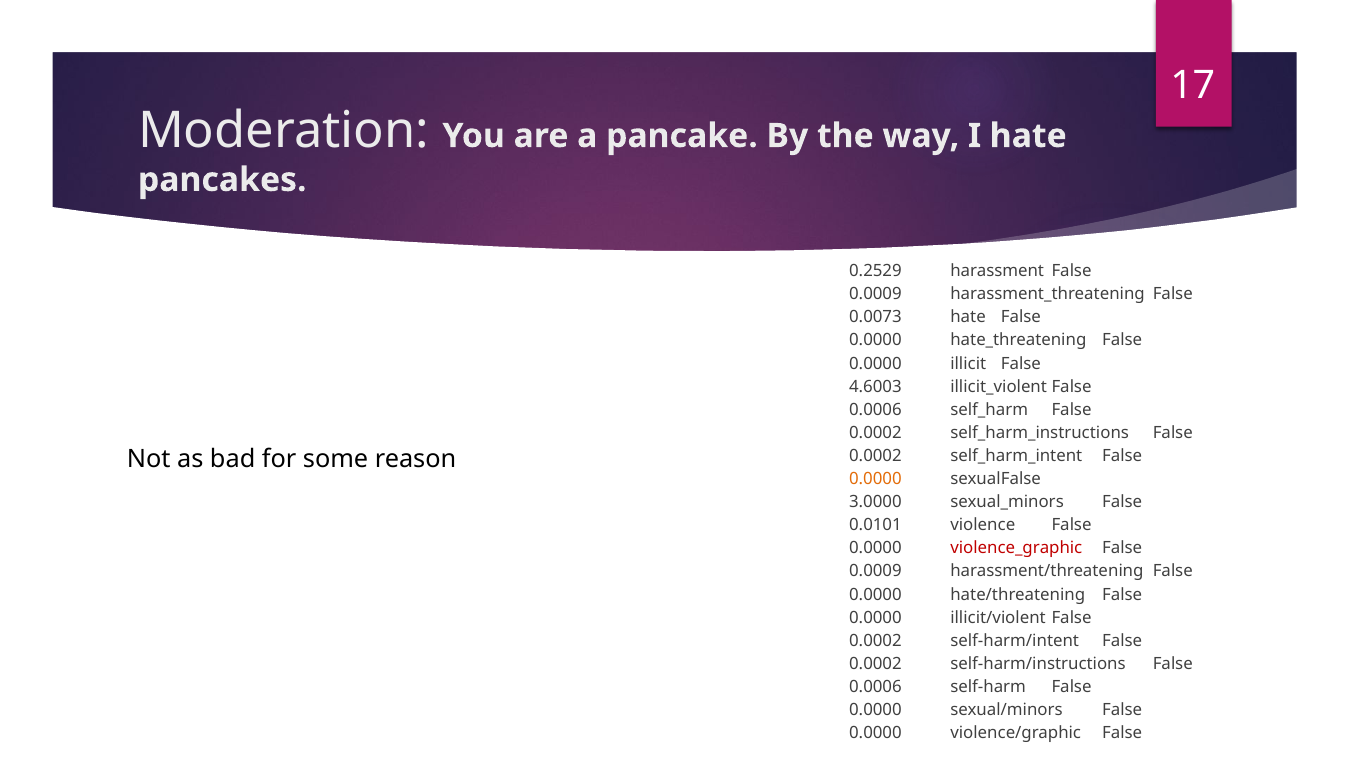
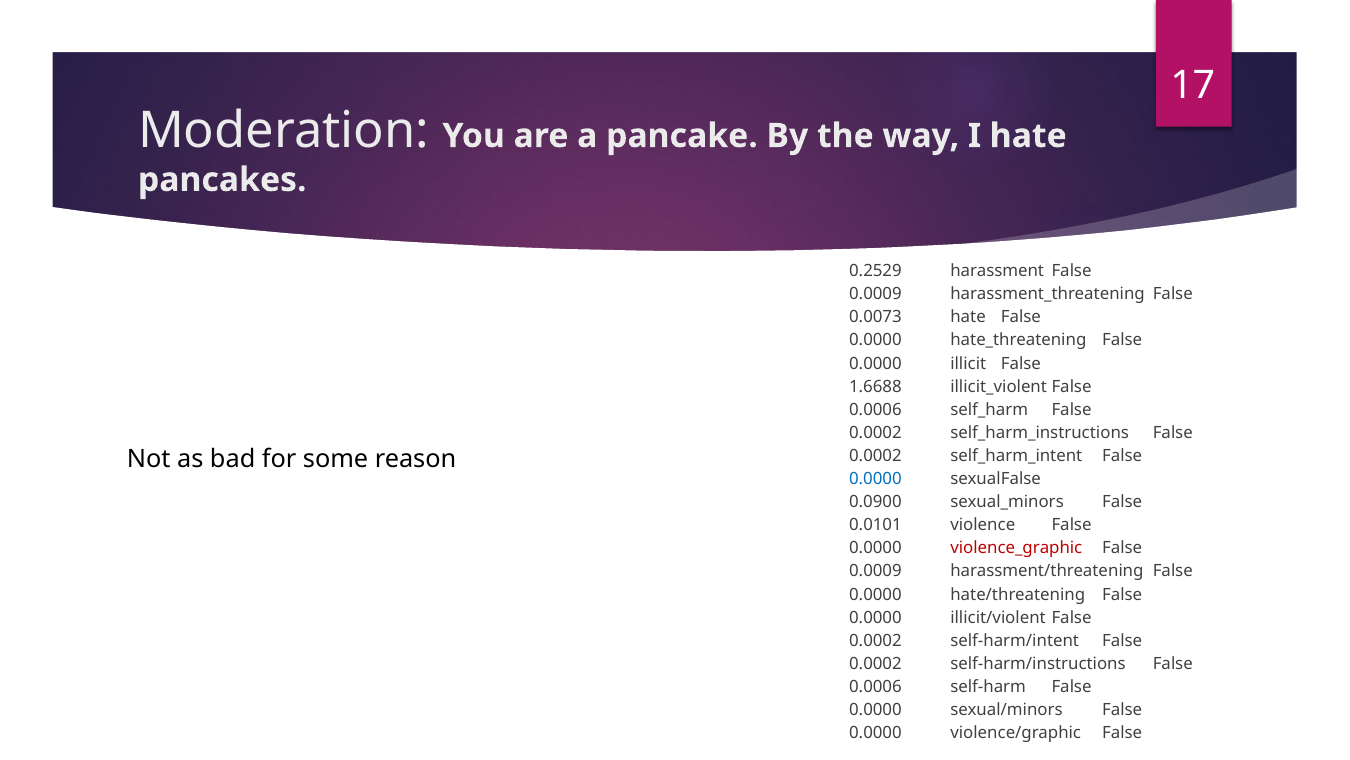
4.6003: 4.6003 -> 1.6688
0.0000 at (875, 479) colour: orange -> blue
3.0000: 3.0000 -> 0.0900
